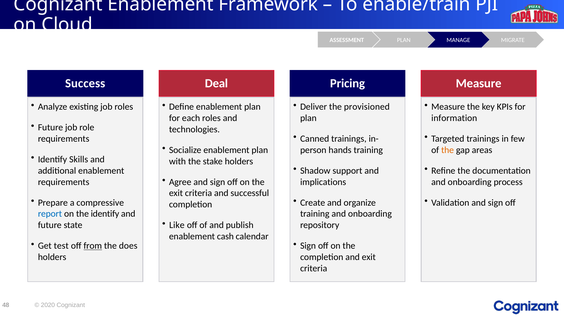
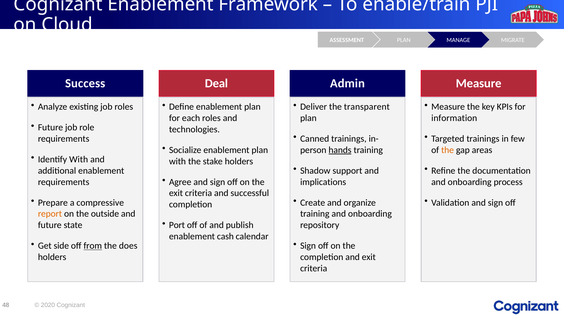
Pricing: Pricing -> Admin
provisioned: provisioned -> transparent
hands underline: none -> present
Identify Skills: Skills -> With
report colour: blue -> orange
the identify: identify -> outside
Like: Like -> Port
test: test -> side
